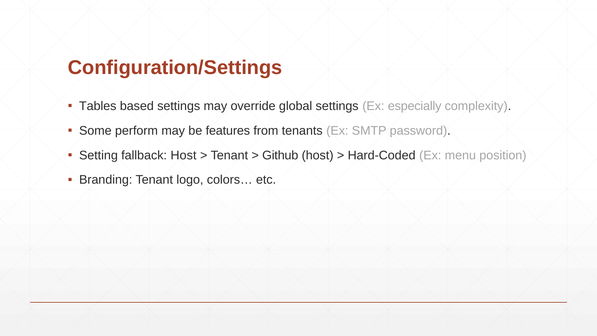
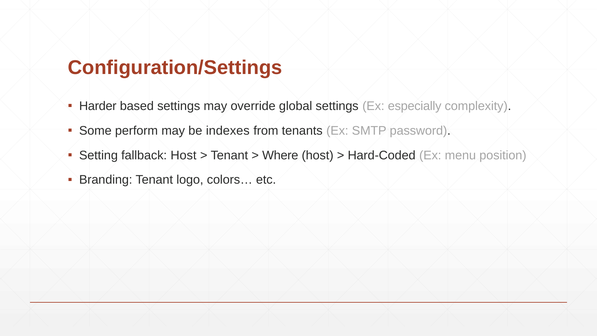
Tables: Tables -> Harder
features: features -> indexes
Github: Github -> Where
